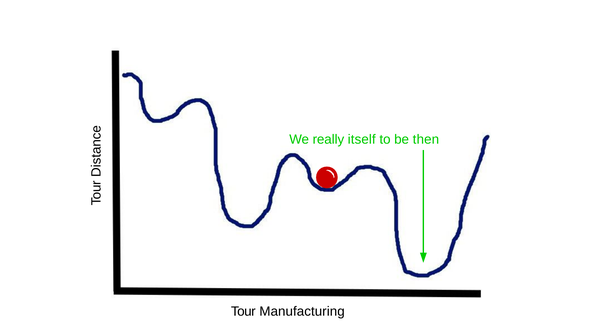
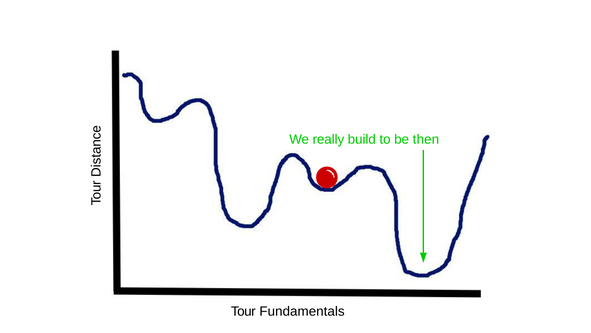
itself: itself -> build
Manufacturing: Manufacturing -> Fundamentals
